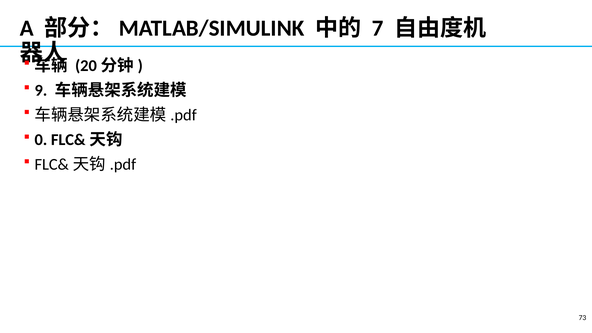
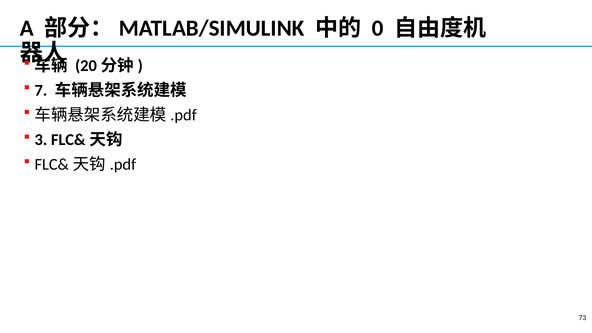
7: 7 -> 0
9: 9 -> 7
0: 0 -> 3
